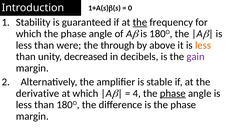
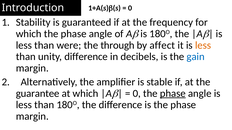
the at (140, 22) underline: present -> none
above: above -> affect
unity decreased: decreased -> difference
gain colour: purple -> blue
derivative: derivative -> guarantee
4 at (137, 94): 4 -> 0
